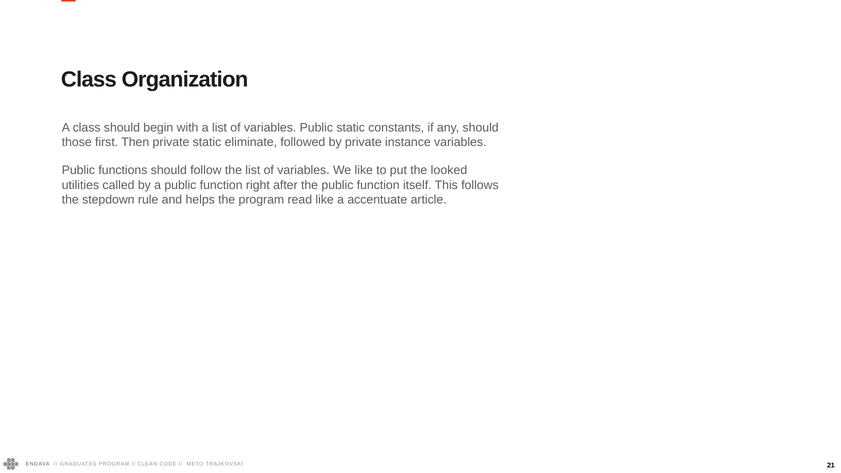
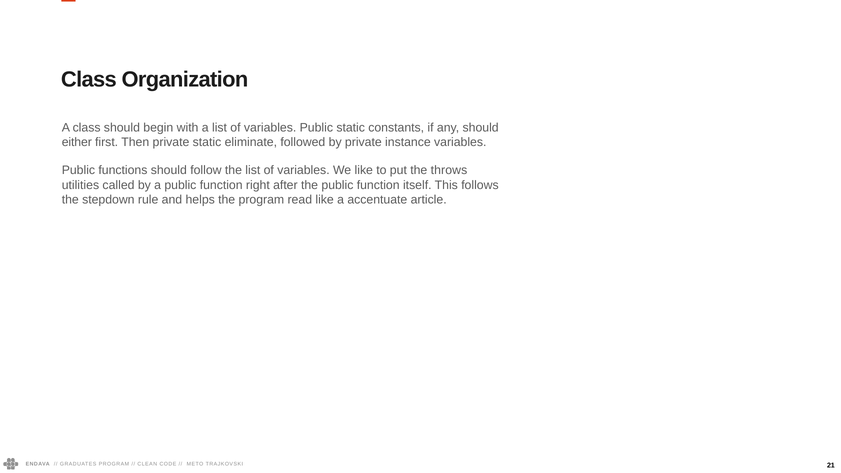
those: those -> either
looked: looked -> throws
